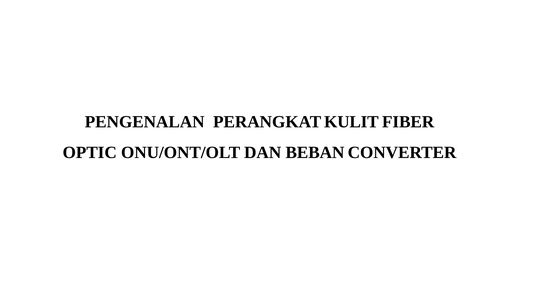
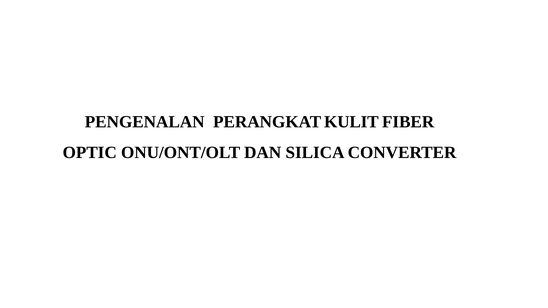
BEBAN: BEBAN -> SILICA
